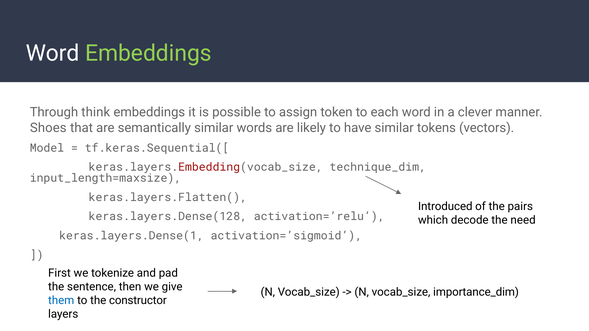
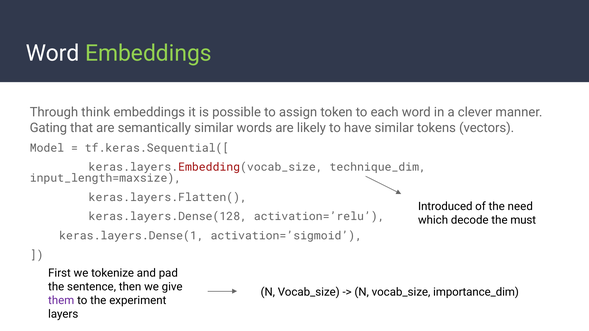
Shoes: Shoes -> Gating
pairs: pairs -> need
need: need -> must
them colour: blue -> purple
constructor: constructor -> experiment
